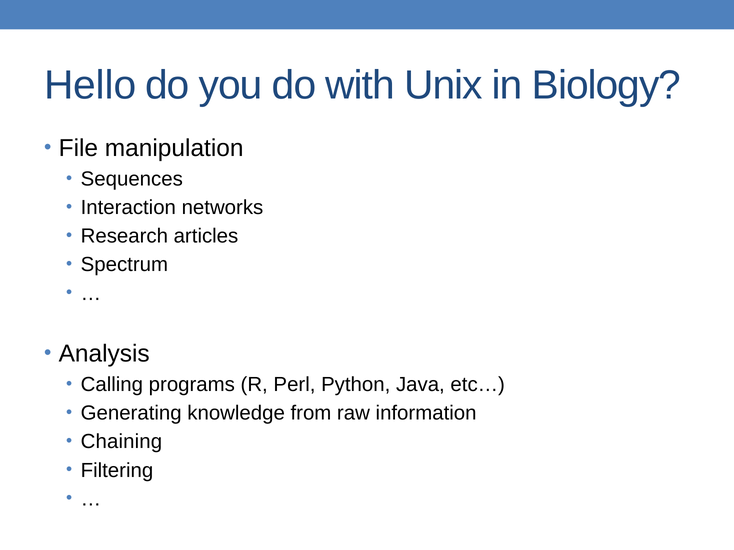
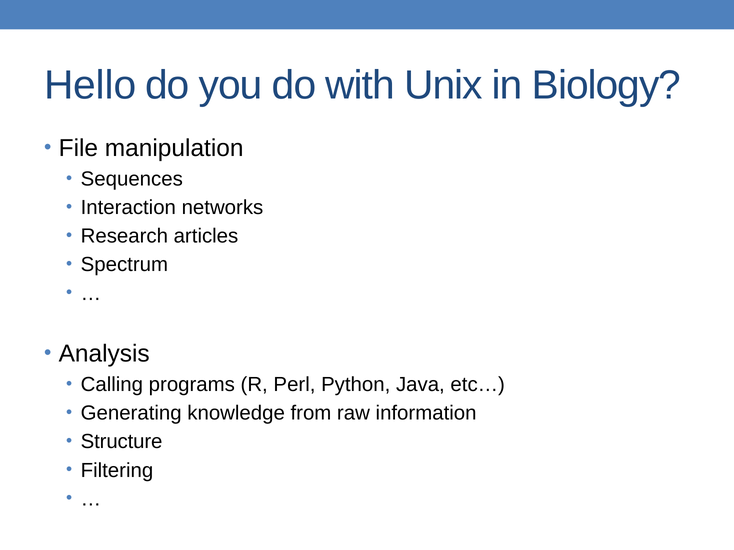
Chaining: Chaining -> Structure
